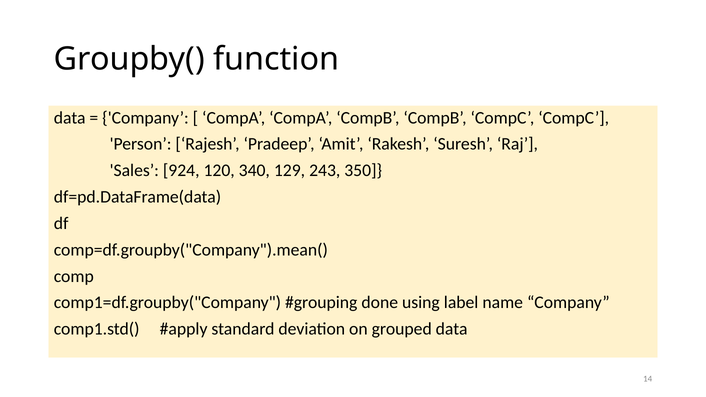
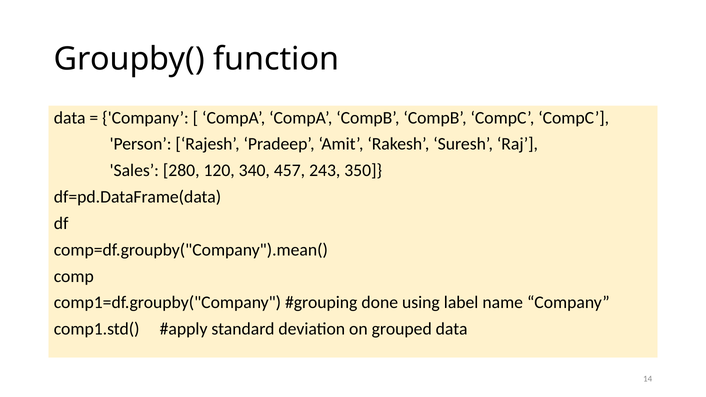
924: 924 -> 280
129: 129 -> 457
